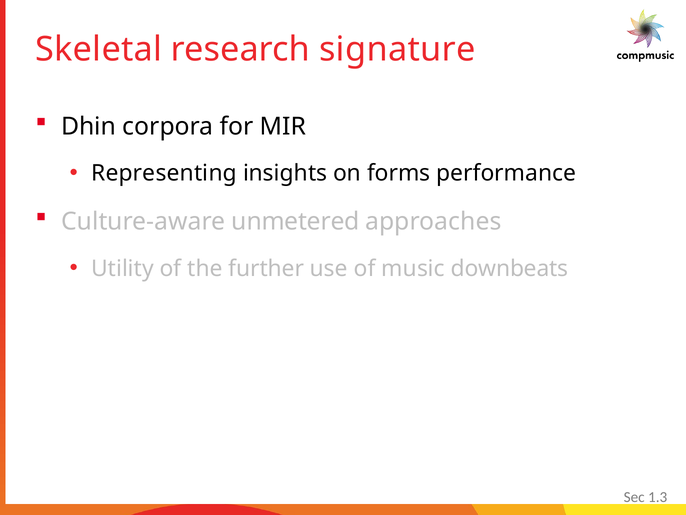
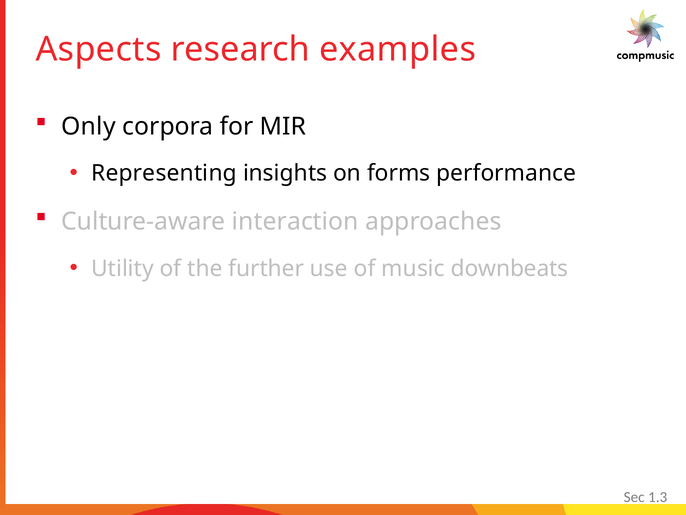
Skeletal: Skeletal -> Aspects
signature: signature -> examples
Dhin: Dhin -> Only
unmetered: unmetered -> interaction
